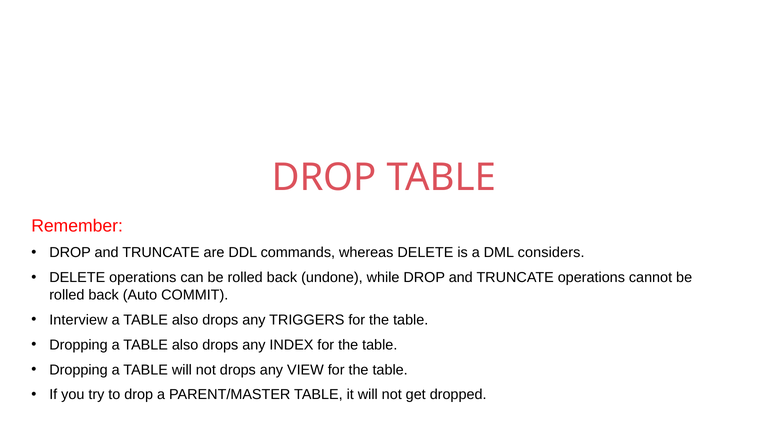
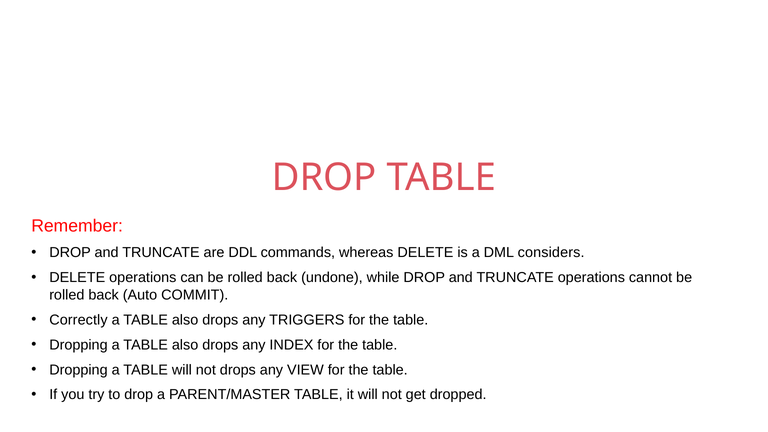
Interview: Interview -> Correctly
